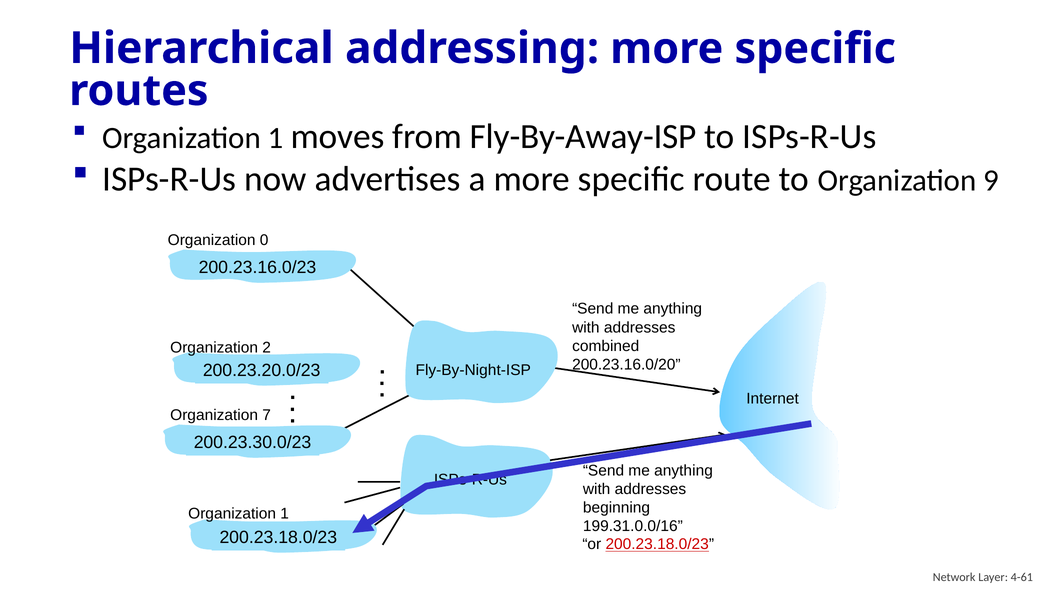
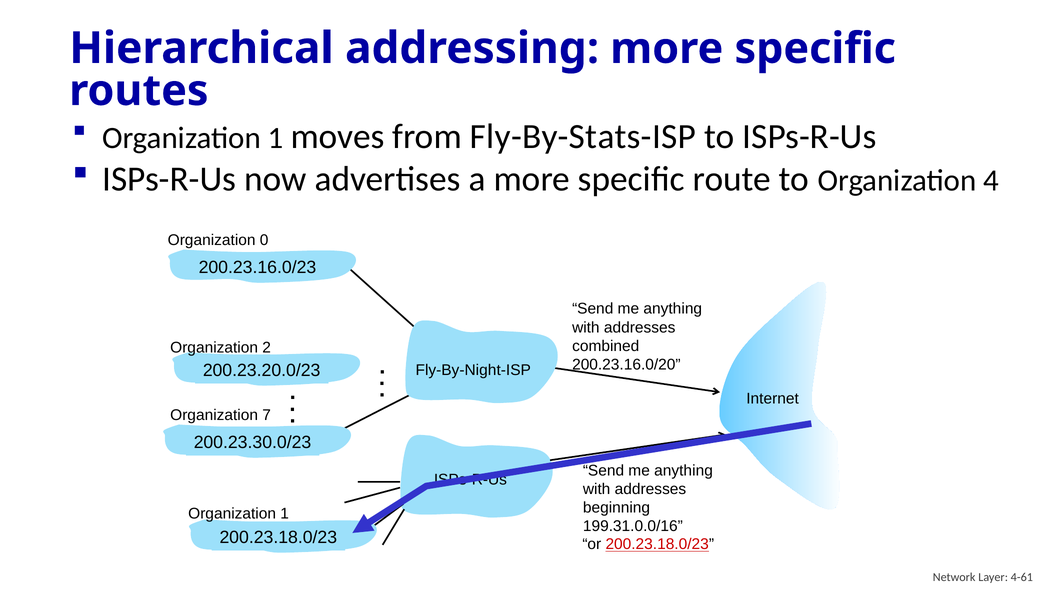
Fly-By-Away-ISP: Fly-By-Away-ISP -> Fly-By-Stats-ISP
9: 9 -> 4
